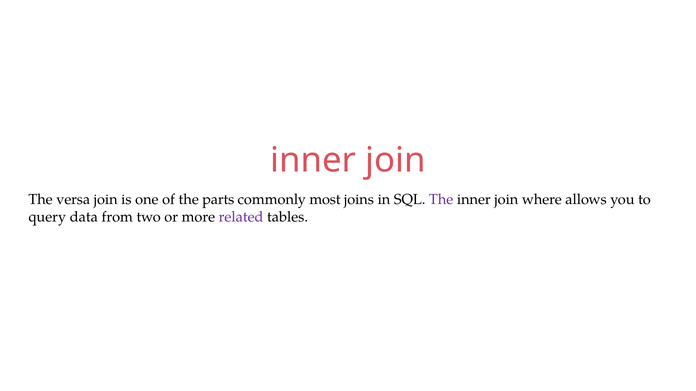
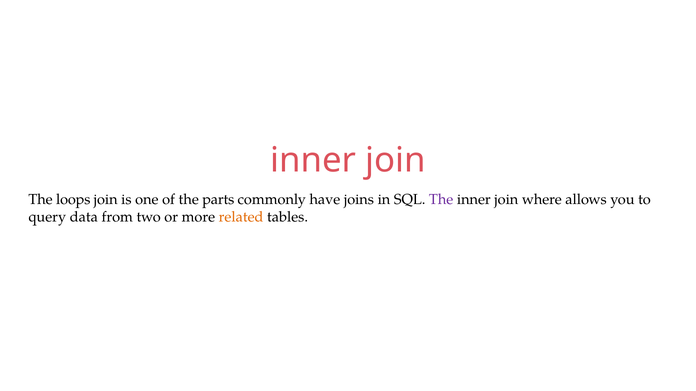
versa: versa -> loops
most: most -> have
related colour: purple -> orange
